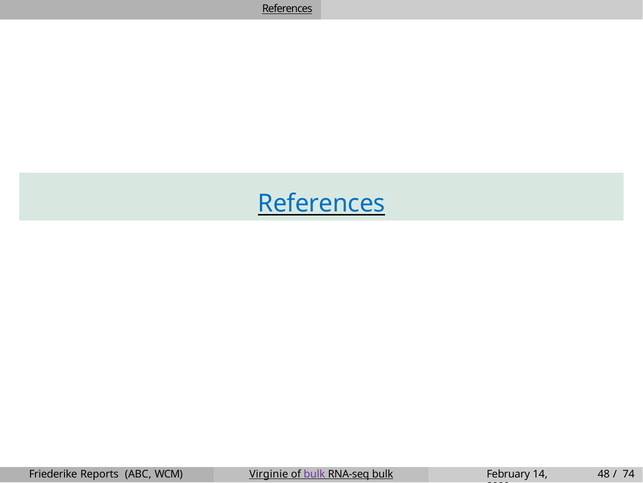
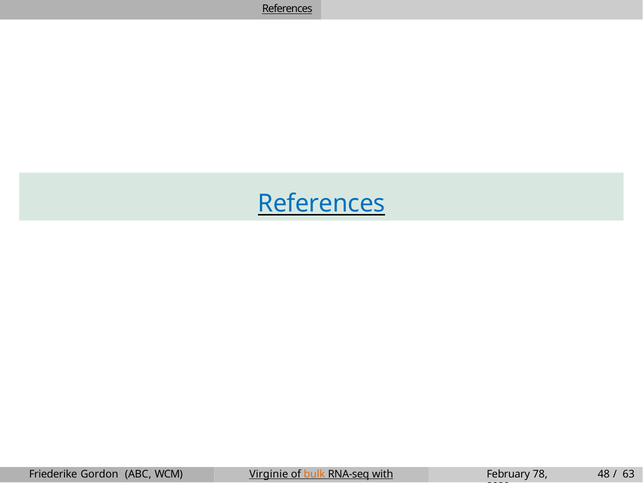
Reports: Reports -> Gordon
bulk at (314, 474) colour: purple -> orange
RNA-seq bulk: bulk -> with
14: 14 -> 78
74: 74 -> 63
